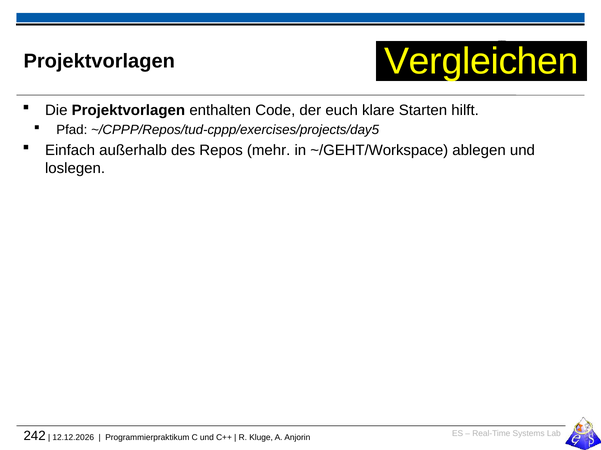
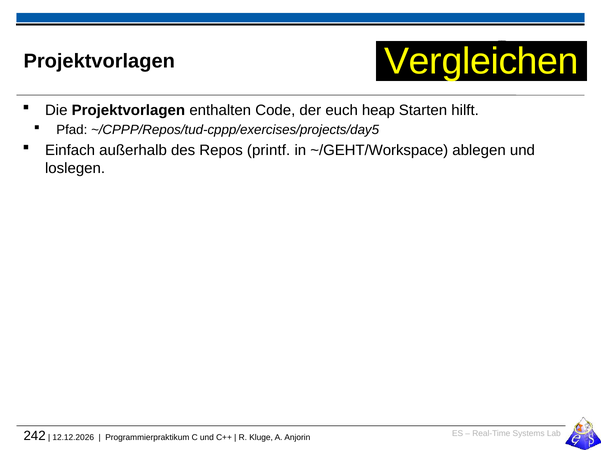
klare: klare -> heap
mehr: mehr -> printf
